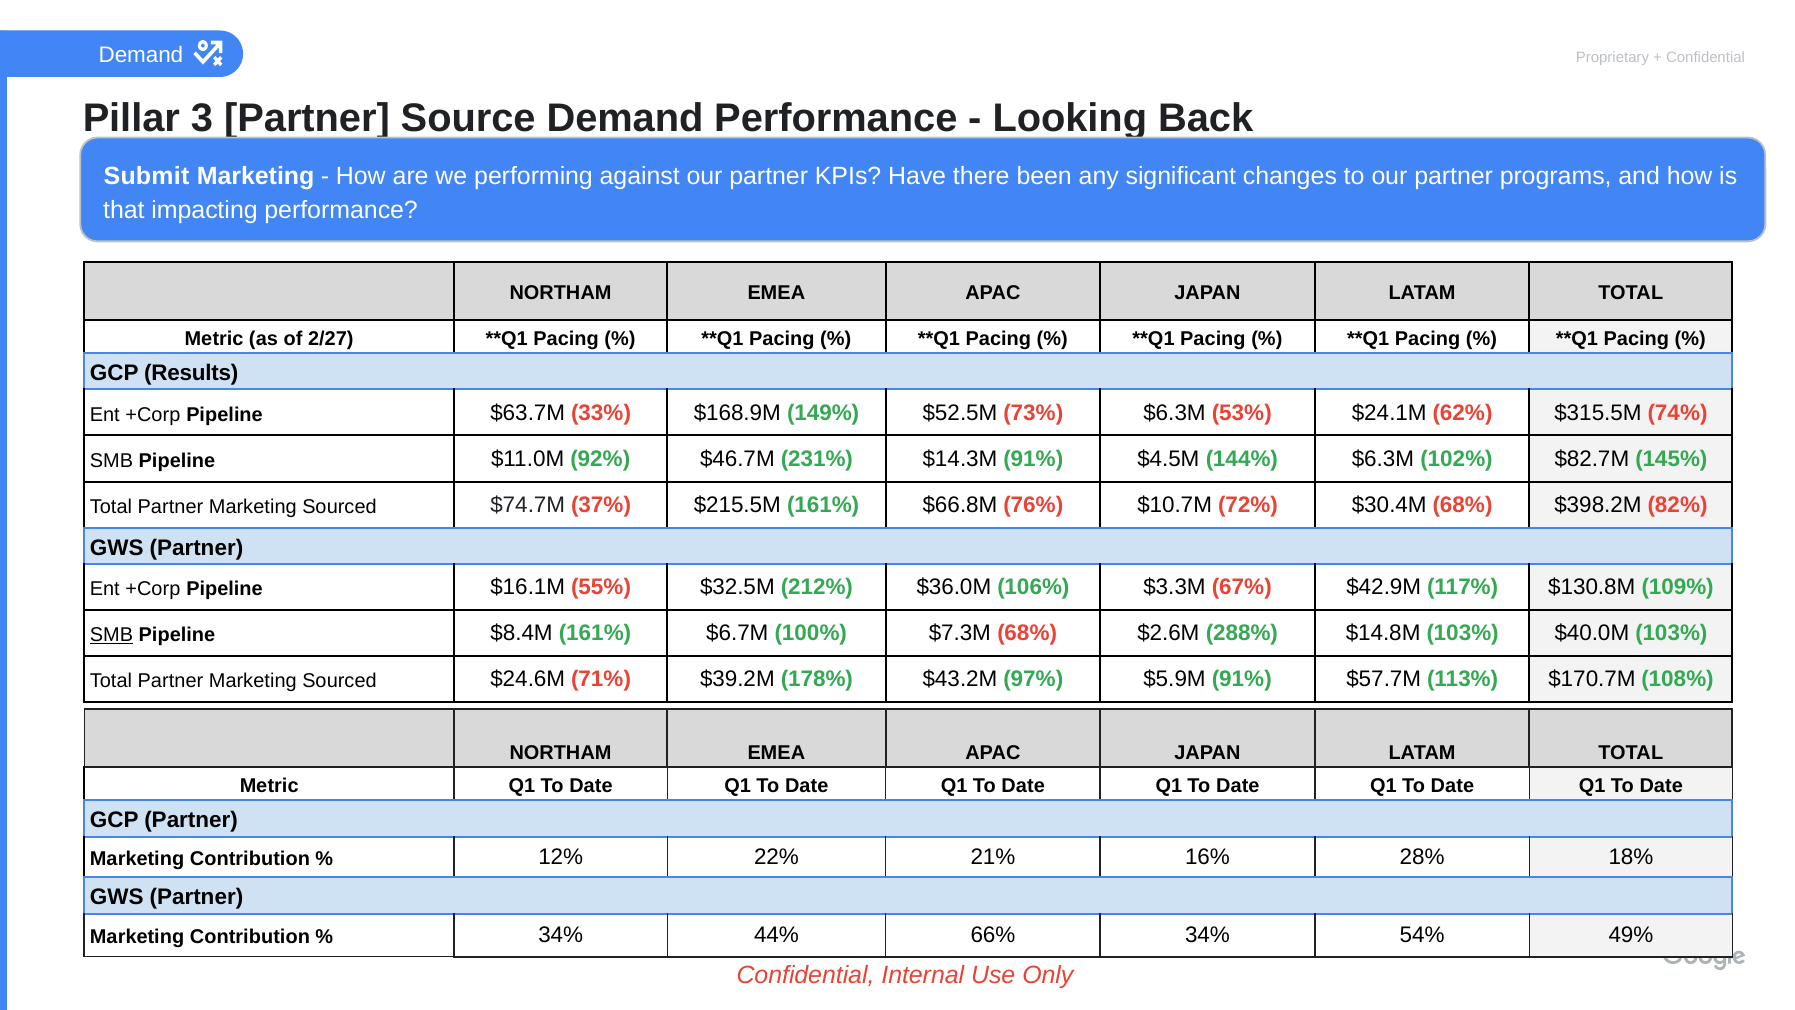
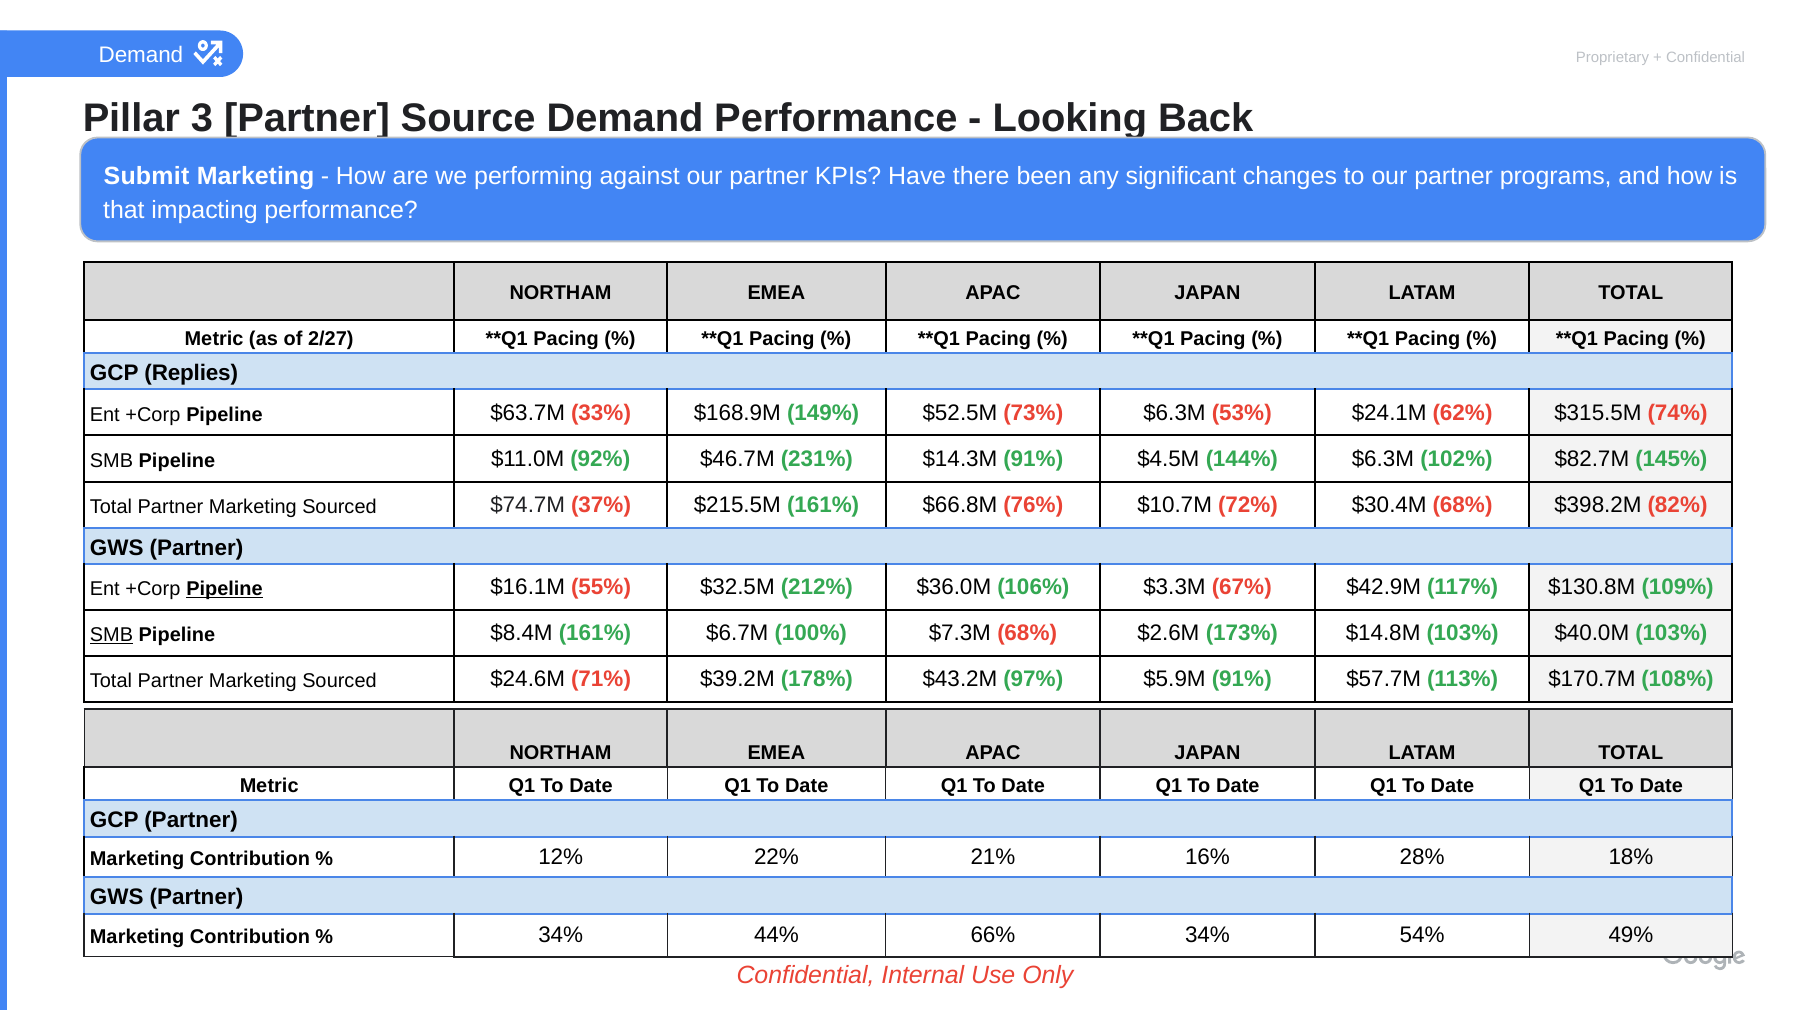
Results: Results -> Replies
Pipeline at (224, 589) underline: none -> present
288%: 288% -> 173%
